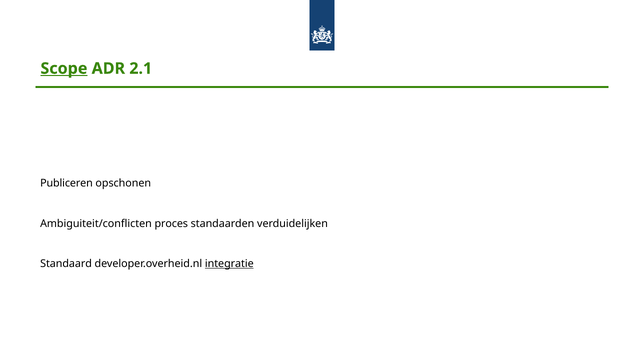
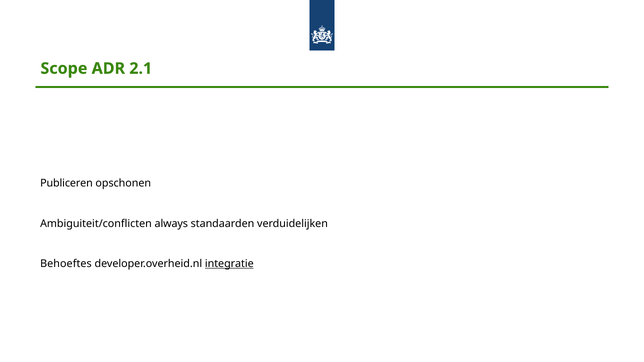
Scope underline: present -> none
proces: proces -> always
Standaard: Standaard -> Behoeftes
